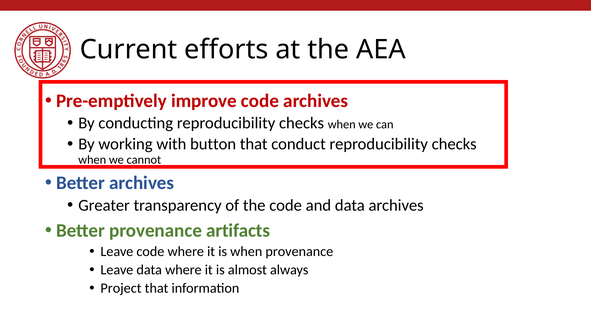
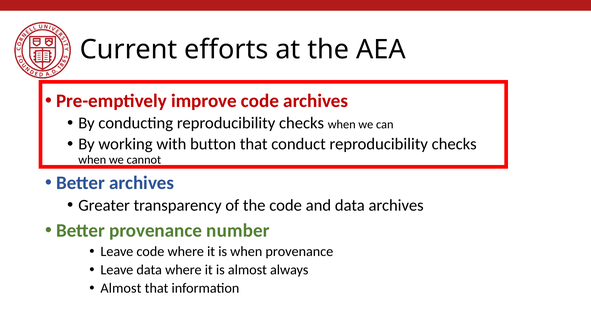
artifacts: artifacts -> number
Project at (121, 289): Project -> Almost
